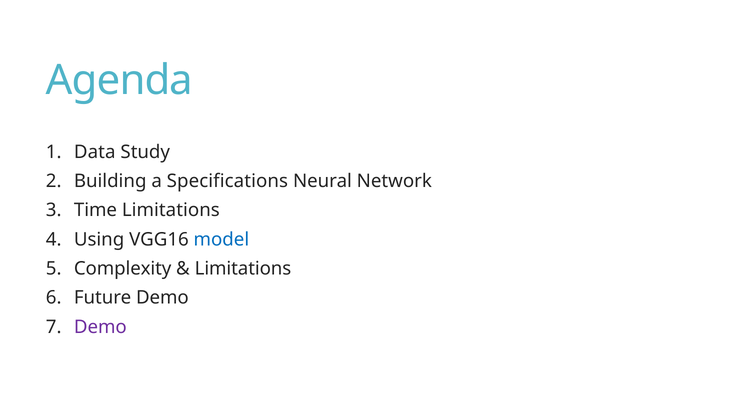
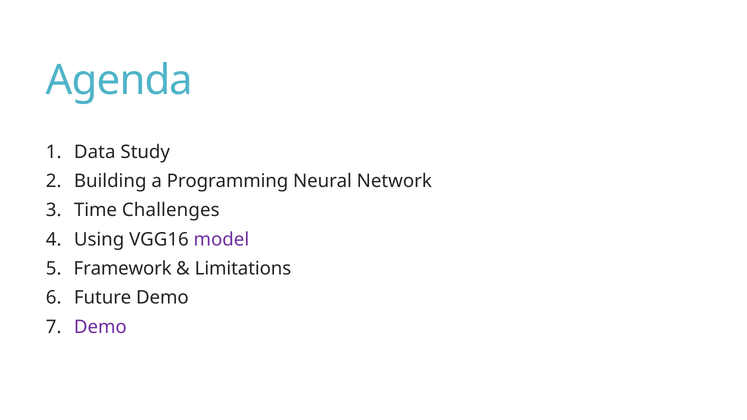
Specifications: Specifications -> Programming
Time Limitations: Limitations -> Challenges
model colour: blue -> purple
Complexity: Complexity -> Framework
